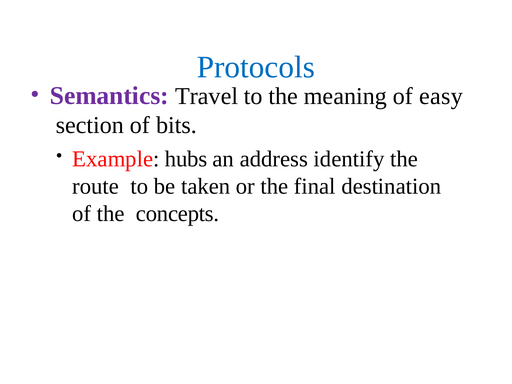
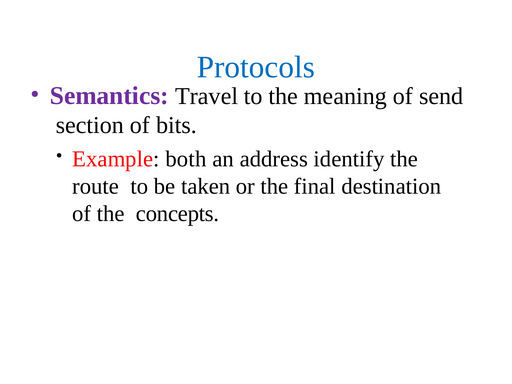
easy: easy -> send
hubs: hubs -> both
